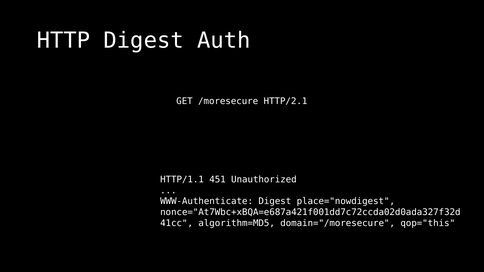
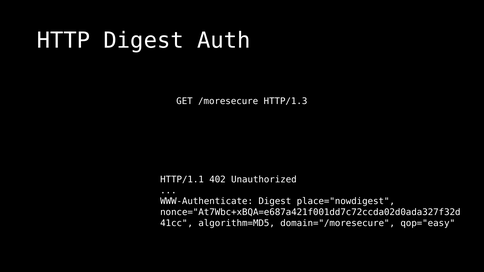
HTTP/2.1: HTTP/2.1 -> HTTP/1.3
451: 451 -> 402
qop="this: qop="this -> qop="easy
